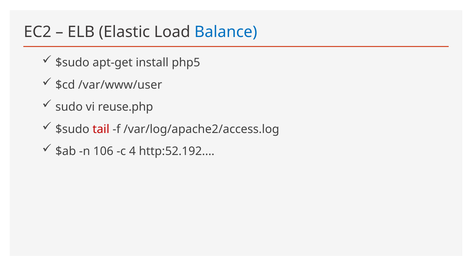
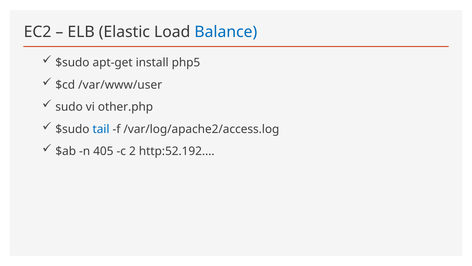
reuse.php: reuse.php -> other.php
tail colour: red -> blue
106: 106 -> 405
4: 4 -> 2
